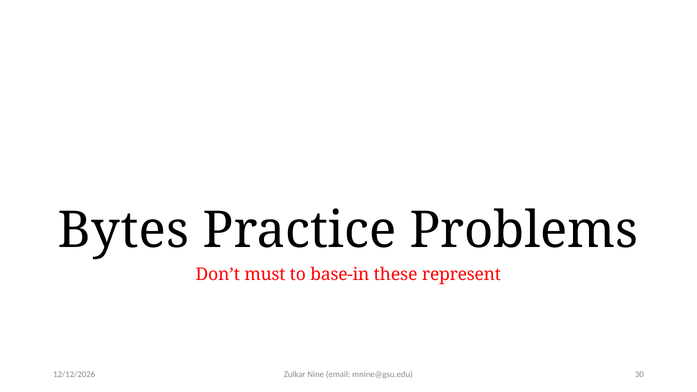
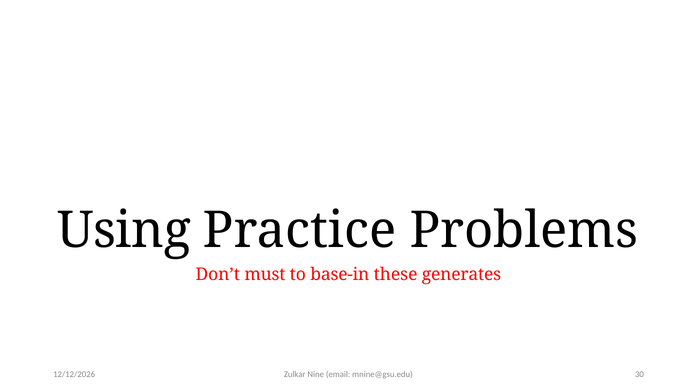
Bytes: Bytes -> Using
represent: represent -> generates
